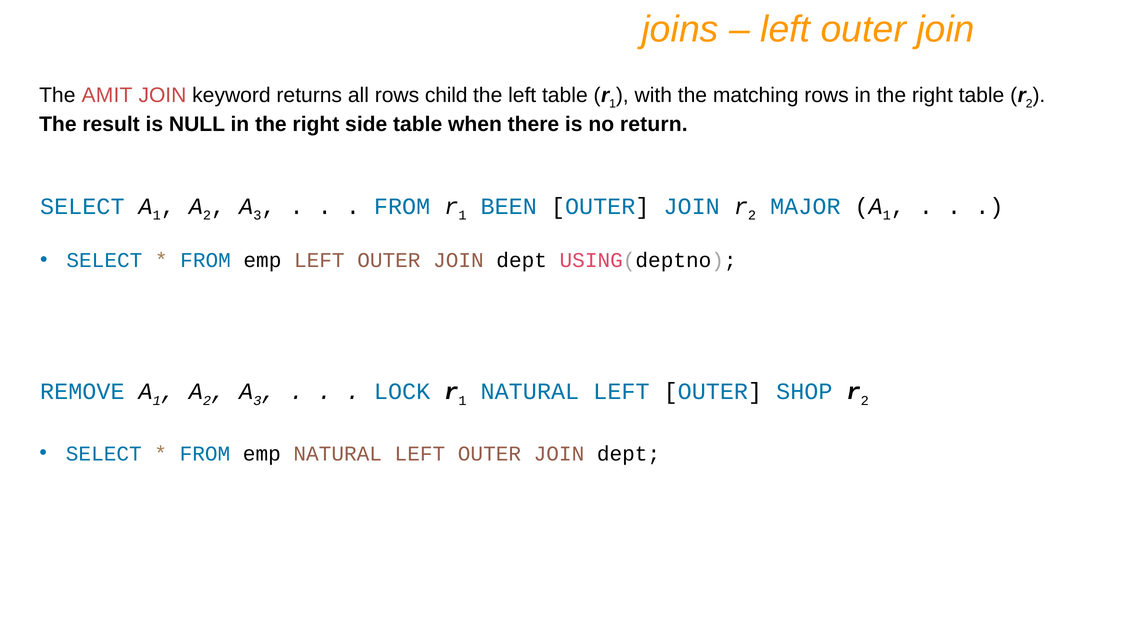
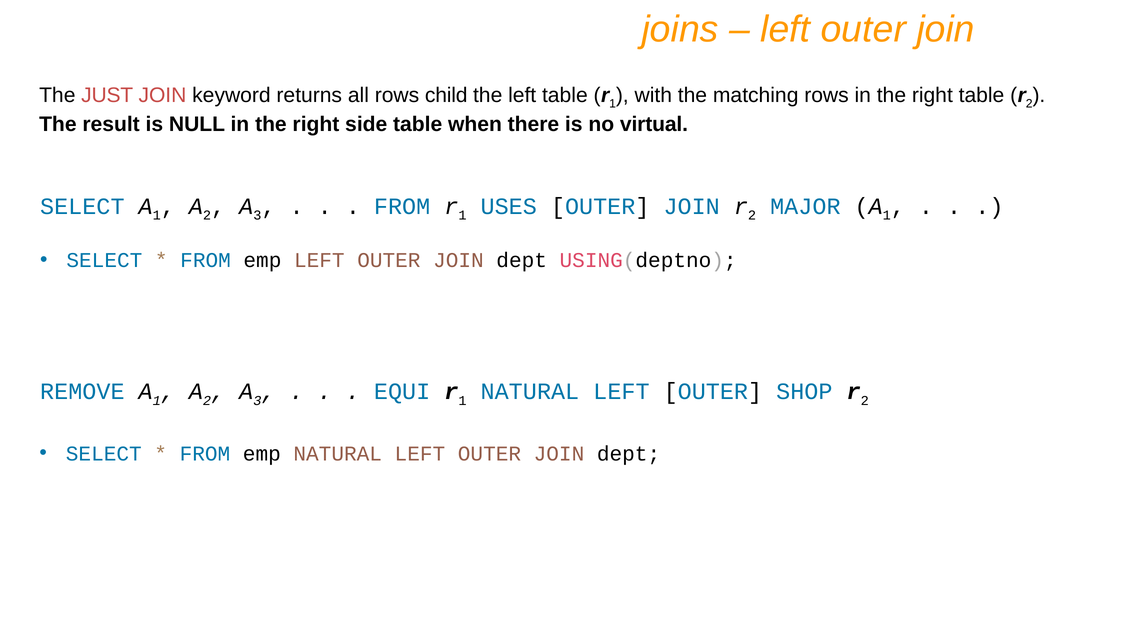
AMIT: AMIT -> JUST
return: return -> virtual
BEEN: BEEN -> USES
LOCK: LOCK -> EQUI
